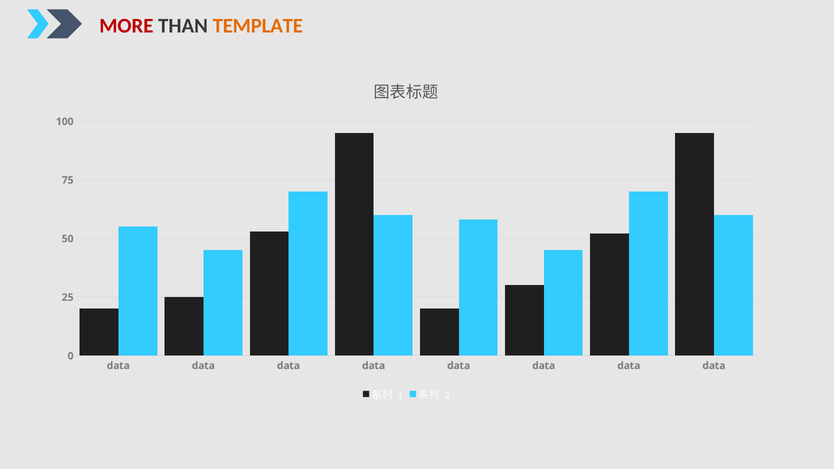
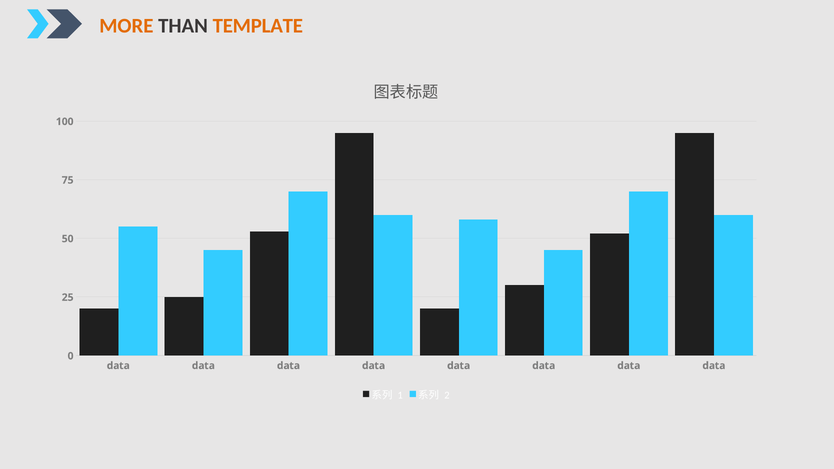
MORE colour: red -> orange
